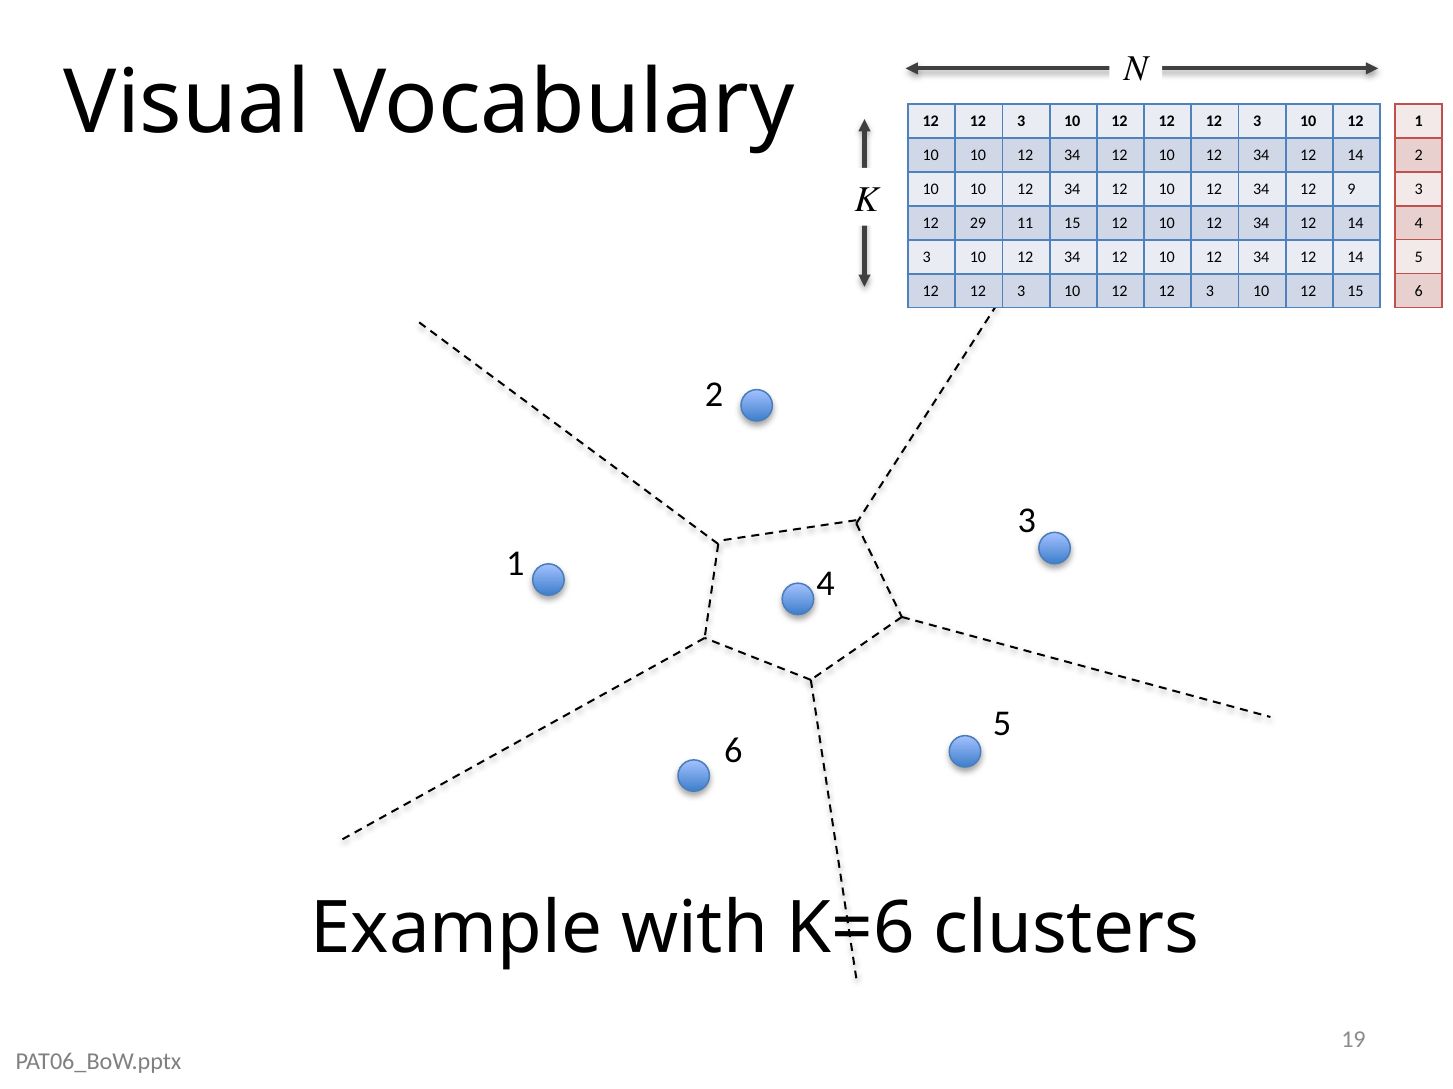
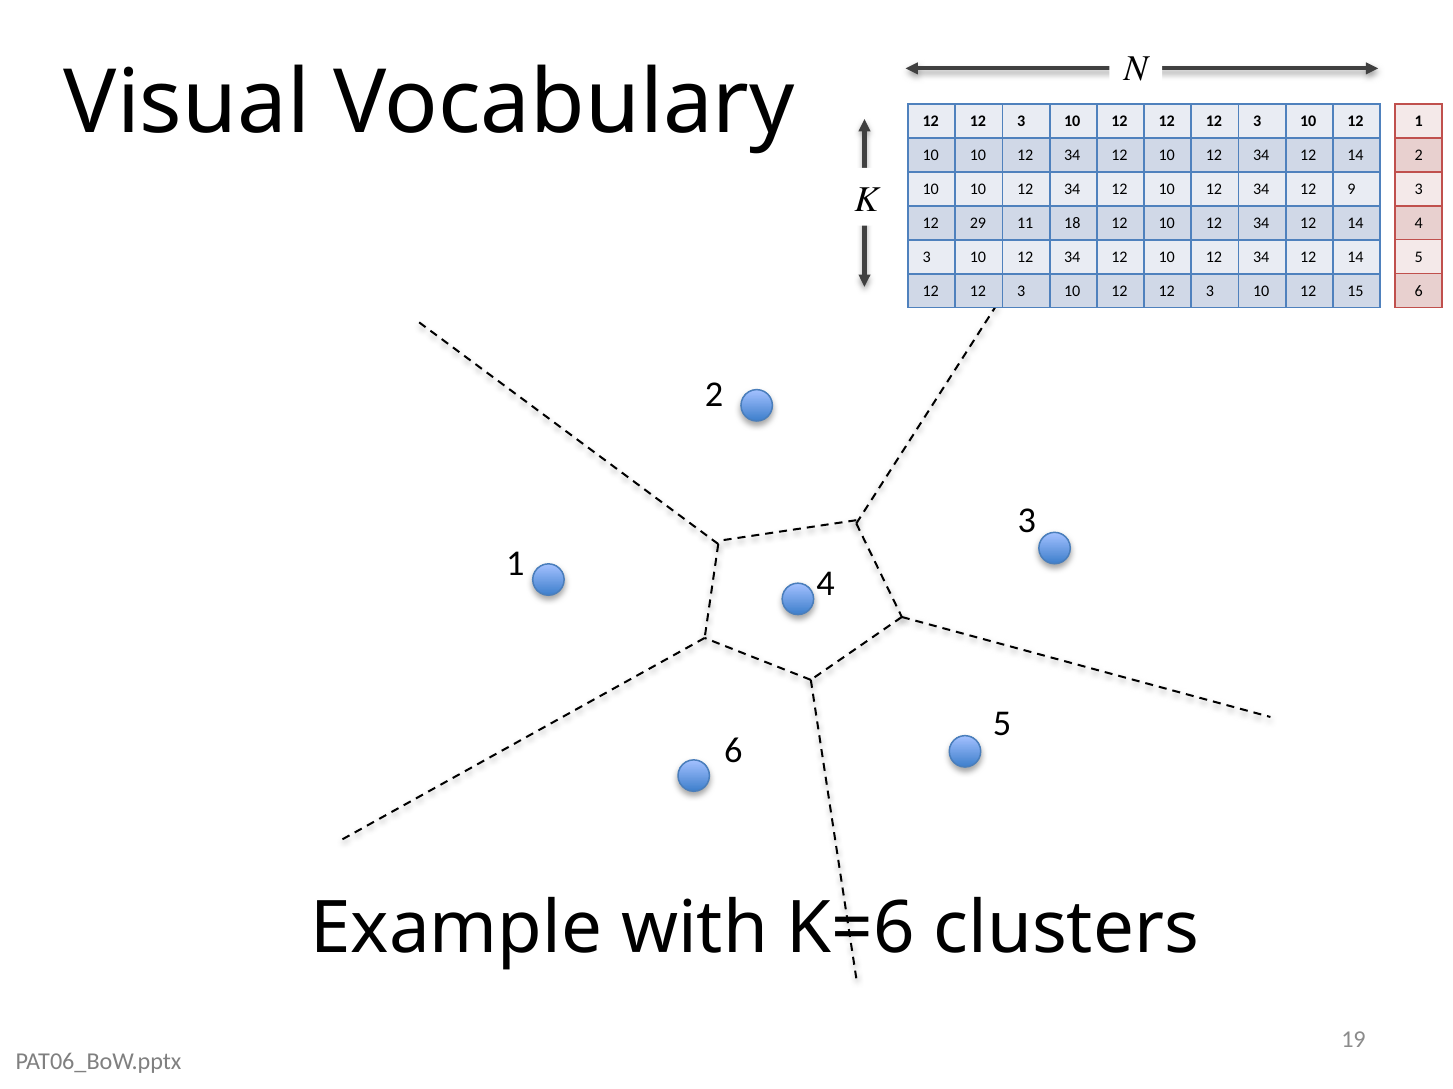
11 15: 15 -> 18
